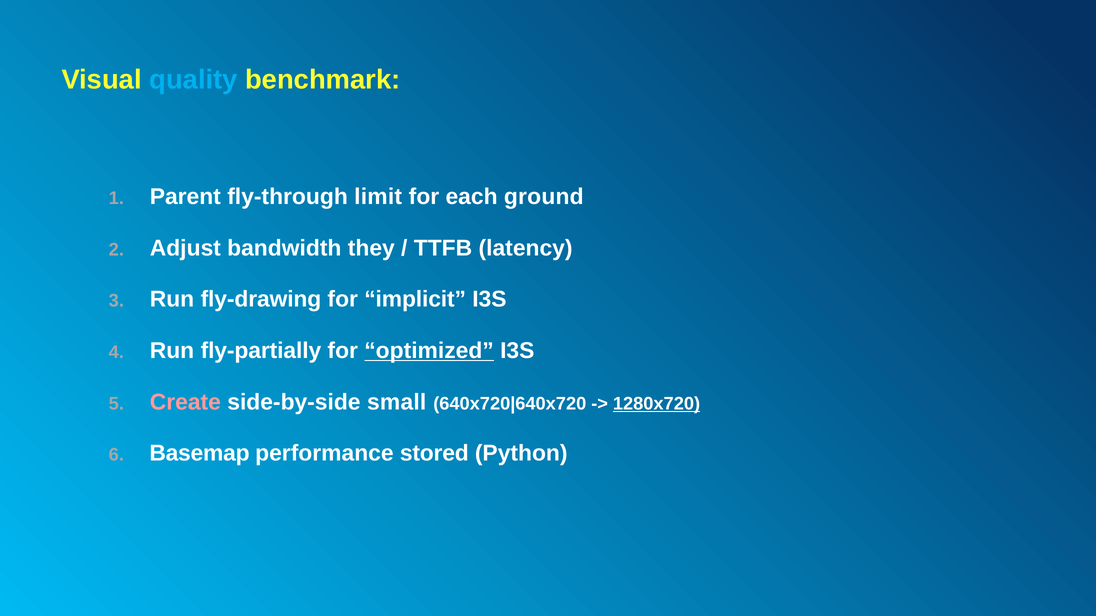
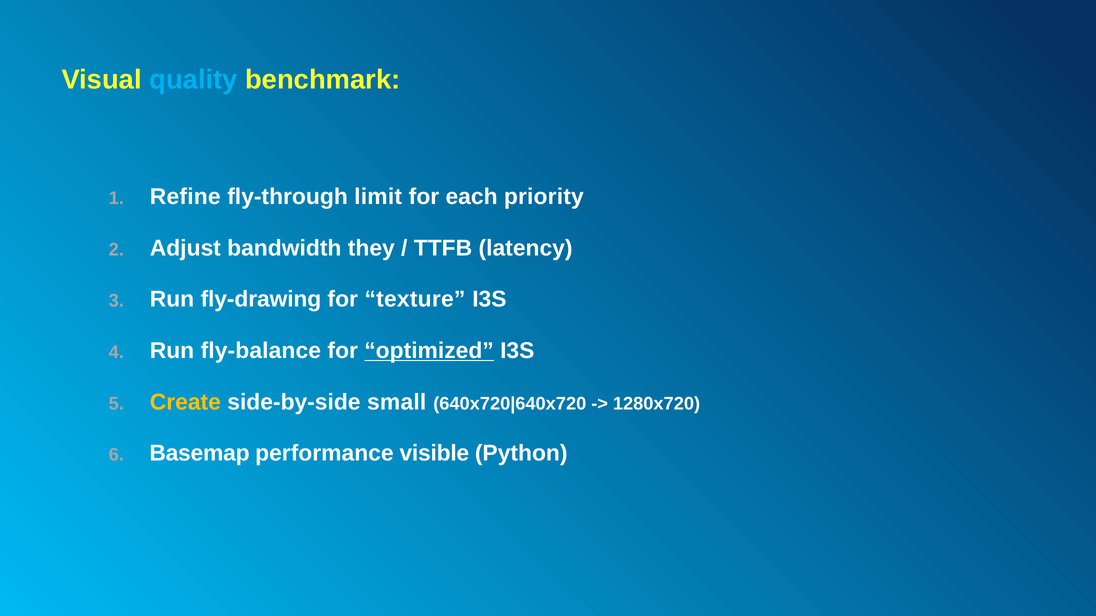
Parent: Parent -> Refine
ground: ground -> priority
implicit: implicit -> texture
fly-partially: fly-partially -> fly-balance
Create colour: pink -> yellow
1280x720 underline: present -> none
stored: stored -> visible
